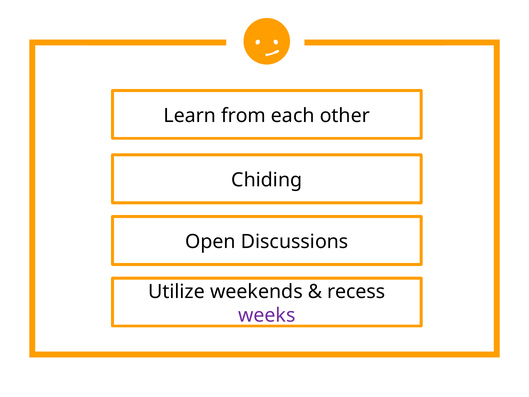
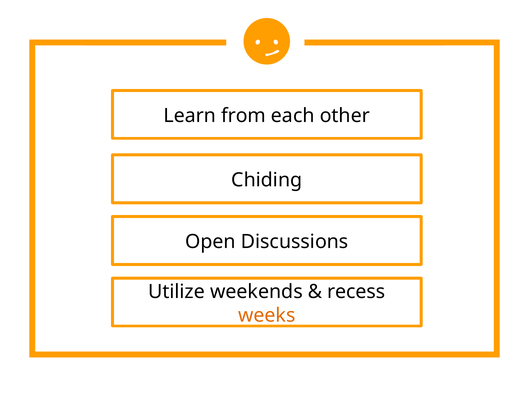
weeks colour: purple -> orange
